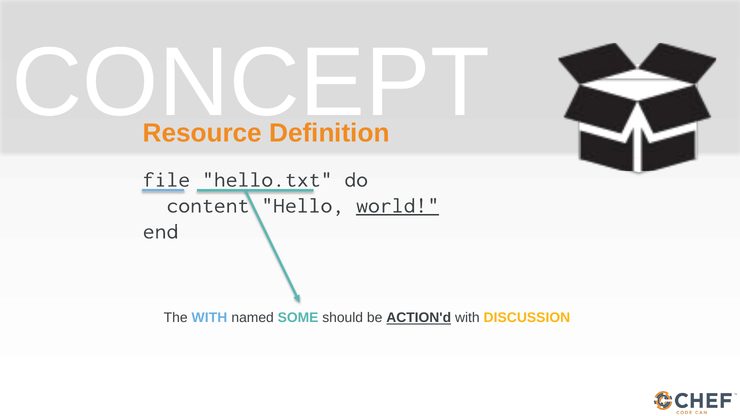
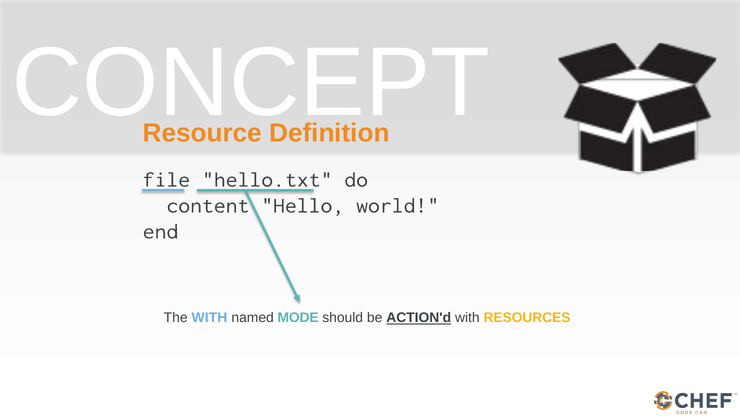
world underline: present -> none
SOME: SOME -> MODE
DISCUSSION: DISCUSSION -> RESOURCES
